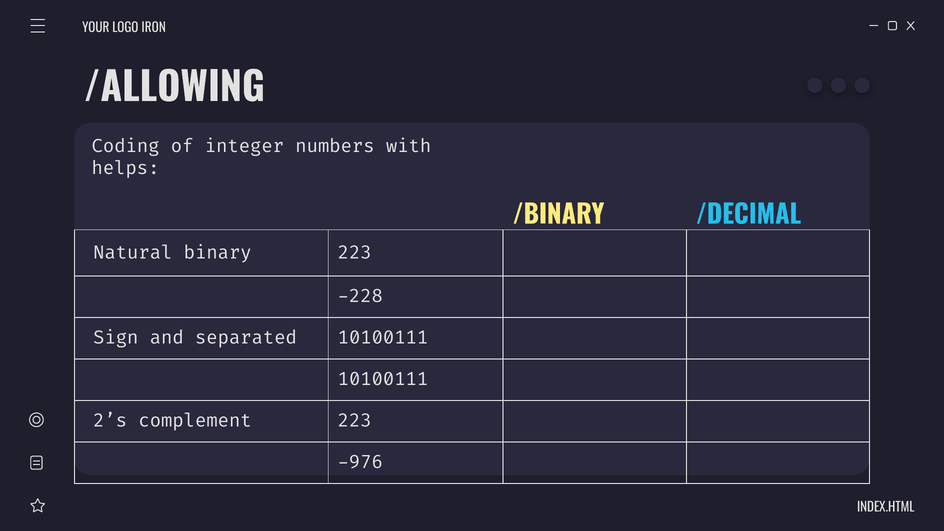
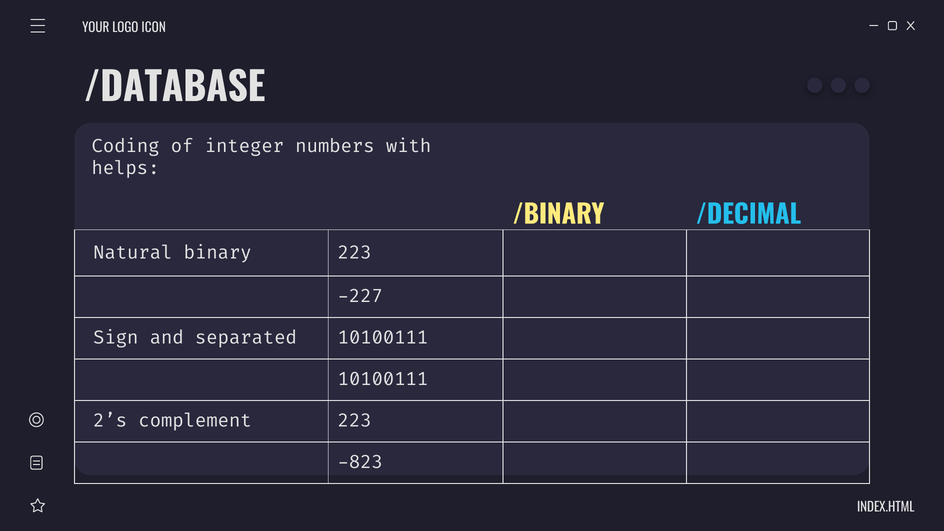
IRON: IRON -> ICON
/ALLOWING: /ALLOWING -> /DATABASE
-228: -228 -> -227
-976: -976 -> -823
